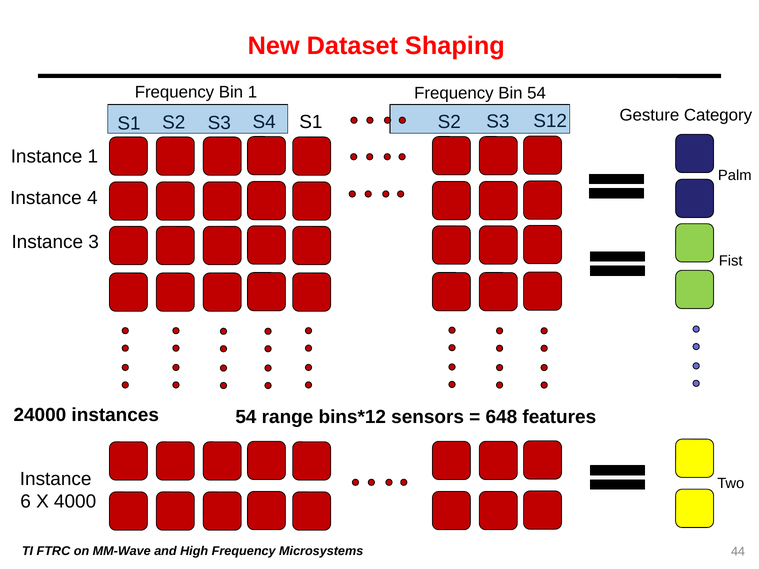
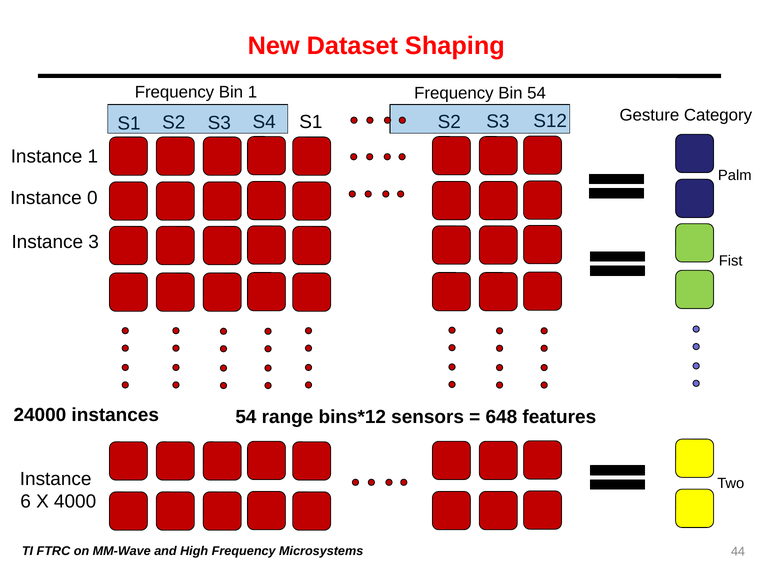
4: 4 -> 0
